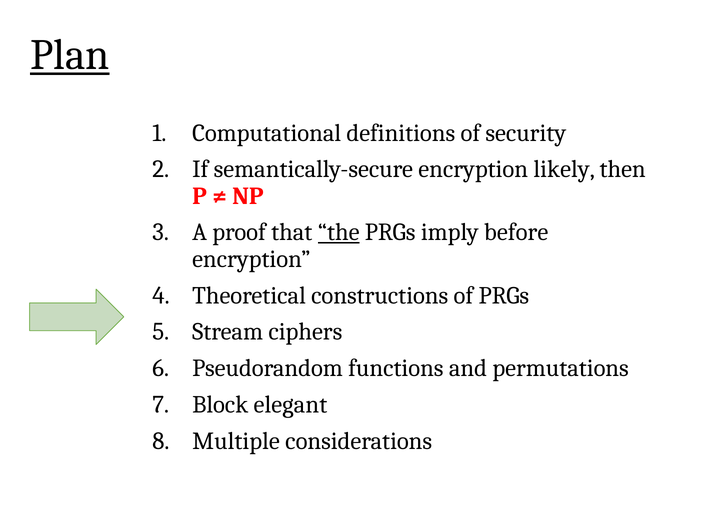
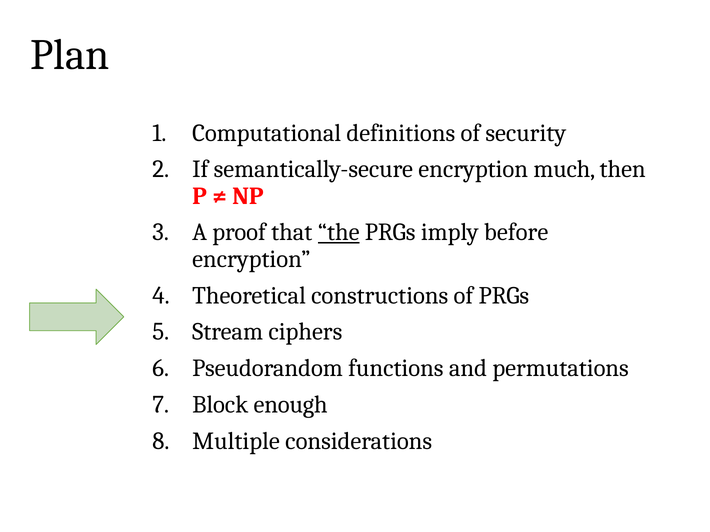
Plan underline: present -> none
likely: likely -> much
elegant: elegant -> enough
